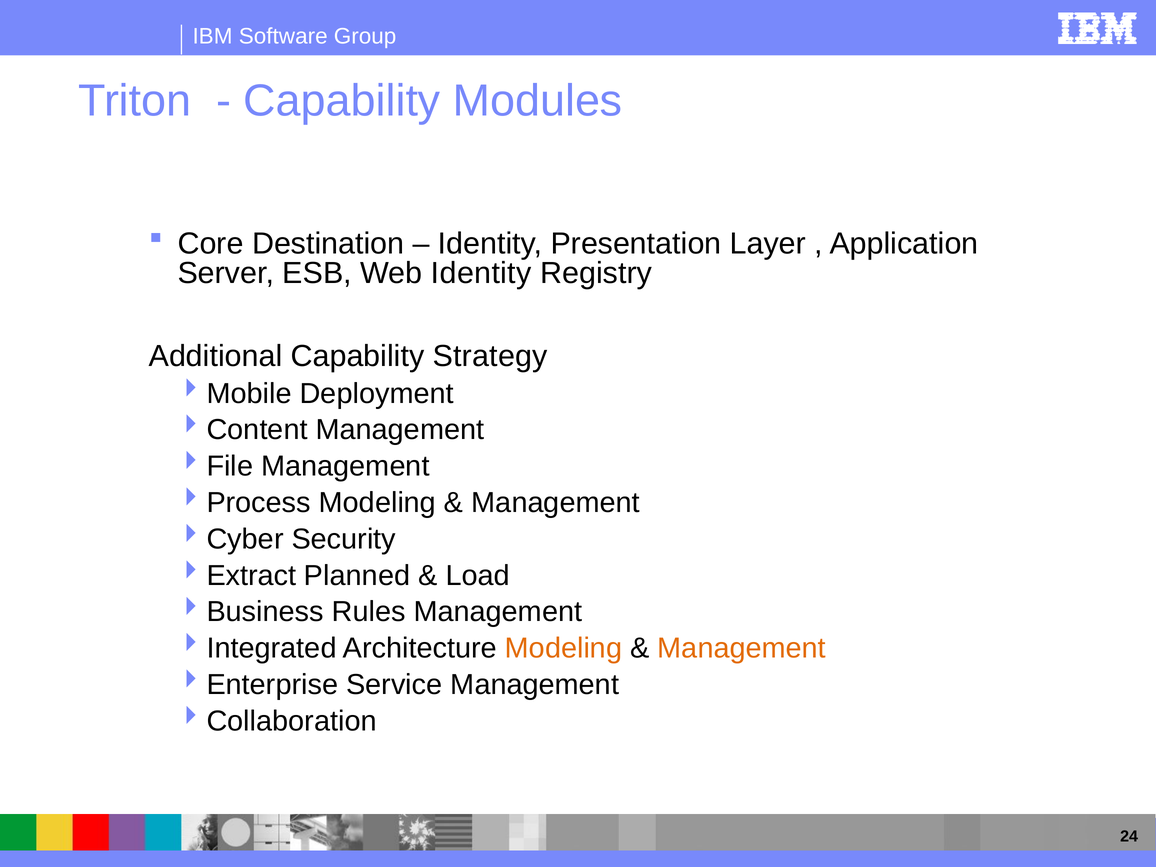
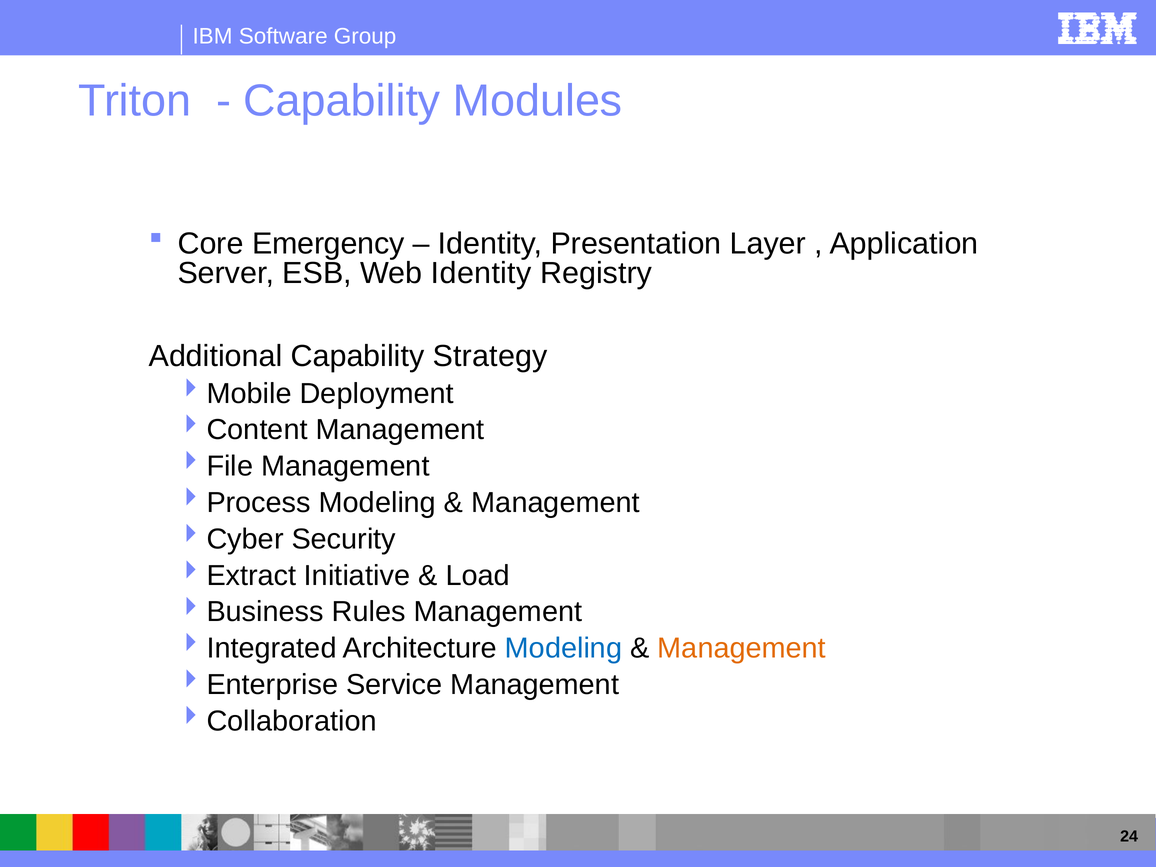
Destination: Destination -> Emergency
Planned: Planned -> Initiative
Modeling at (563, 648) colour: orange -> blue
